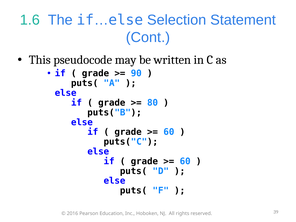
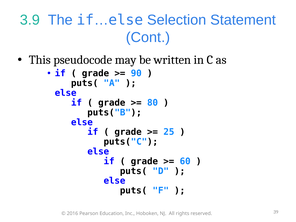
1.6: 1.6 -> 3.9
60 at (169, 132): 60 -> 25
